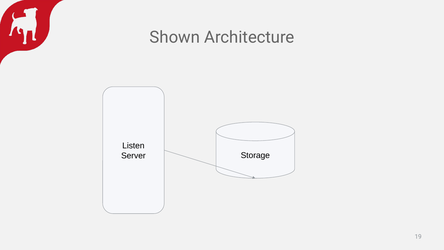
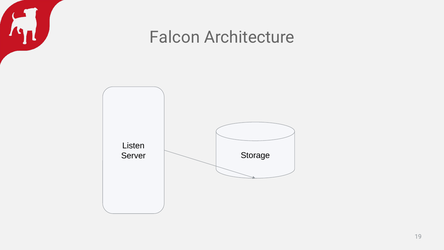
Shown: Shown -> Falcon
